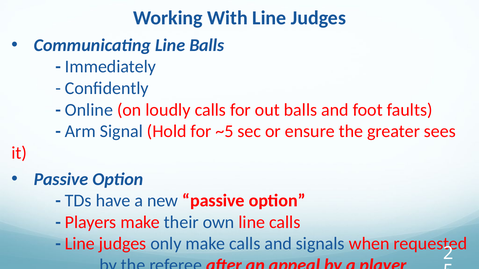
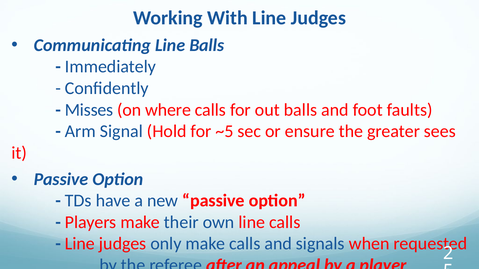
Online: Online -> Misses
loudly: loudly -> where
